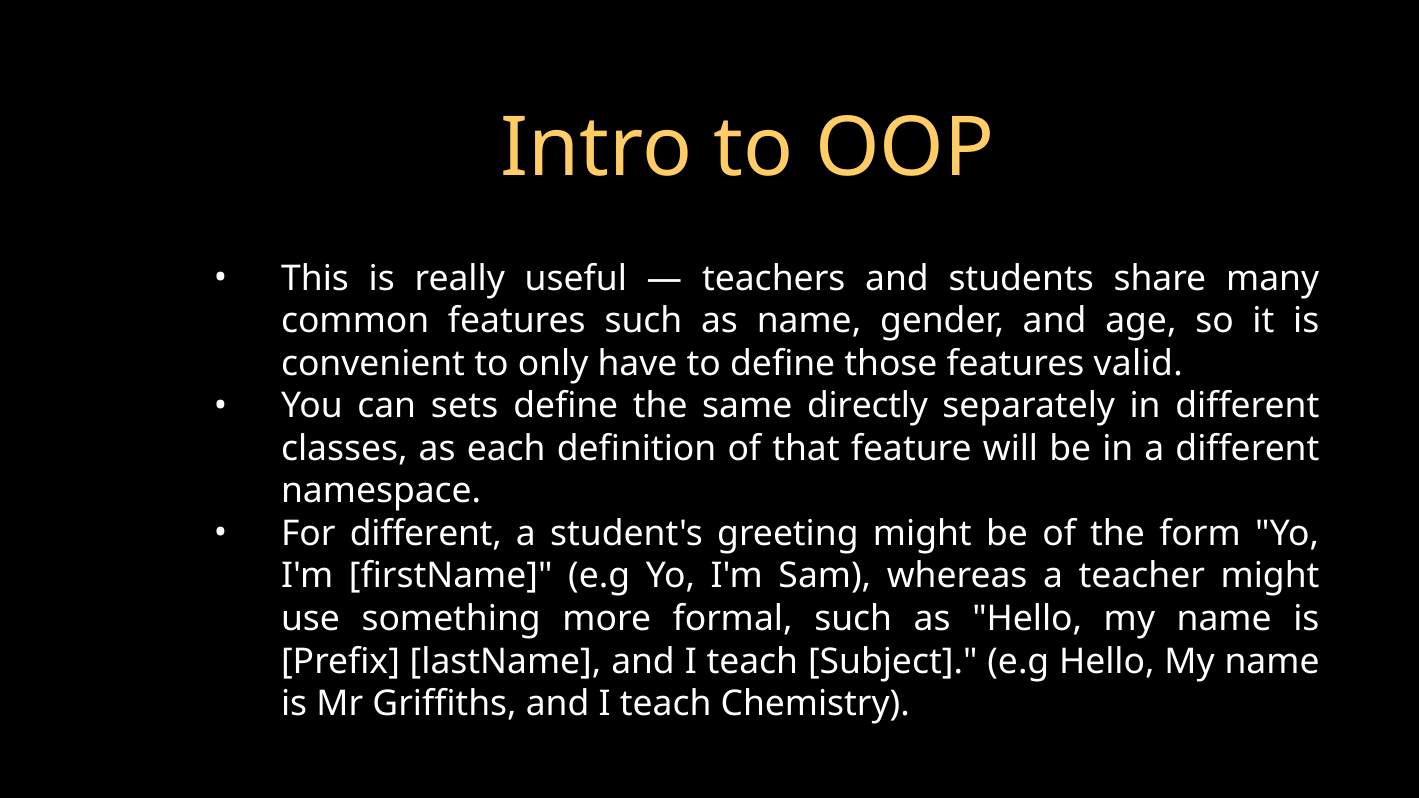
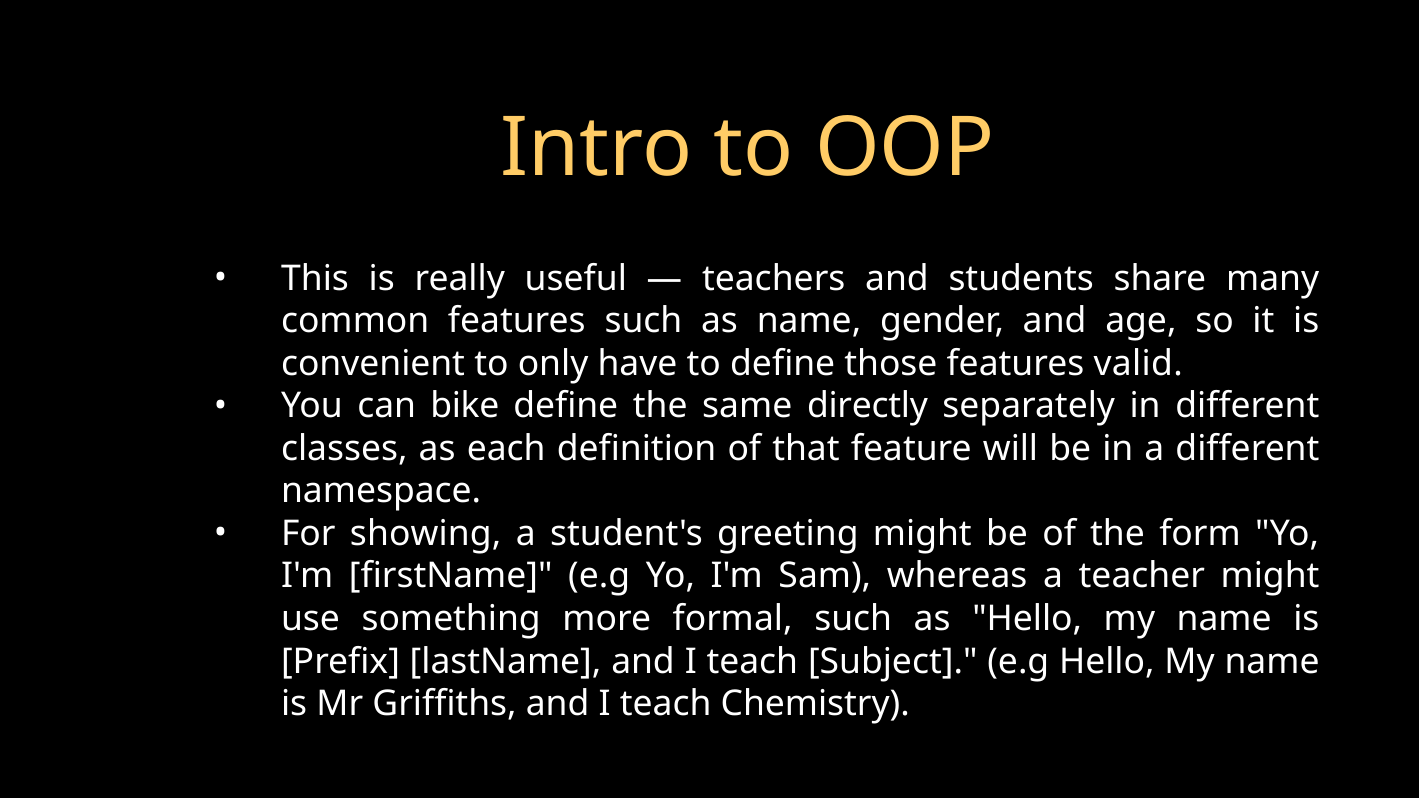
sets: sets -> bike
For different: different -> showing
